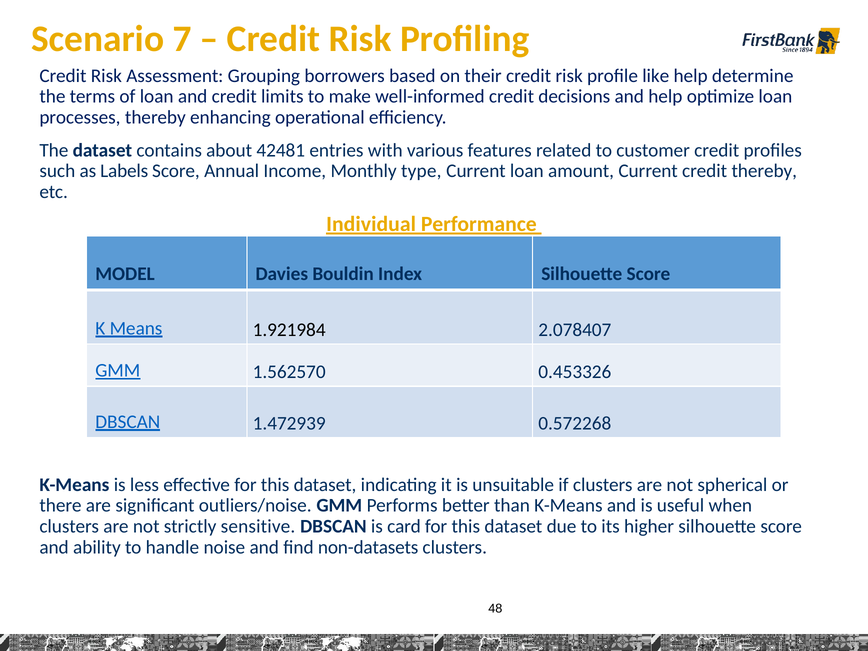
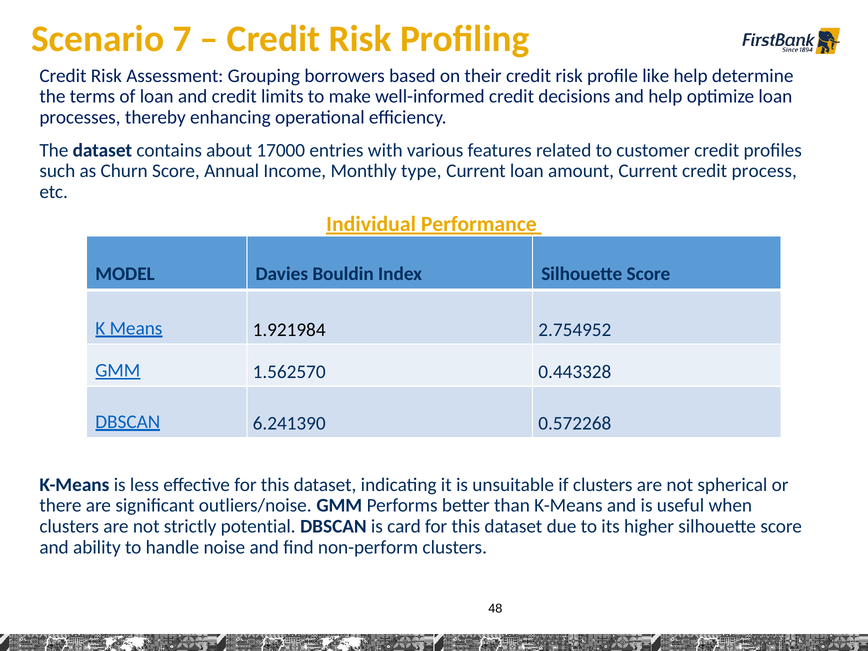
42481: 42481 -> 17000
Labels: Labels -> Churn
credit thereby: thereby -> process
2.078407: 2.078407 -> 2.754952
0.453326: 0.453326 -> 0.443328
1.472939: 1.472939 -> 6.241390
sensitive: sensitive -> potential
non-datasets: non-datasets -> non-perform
